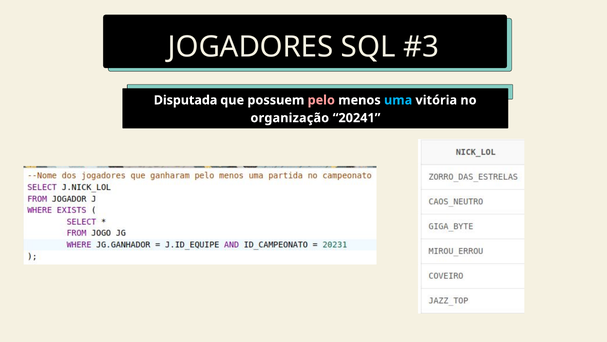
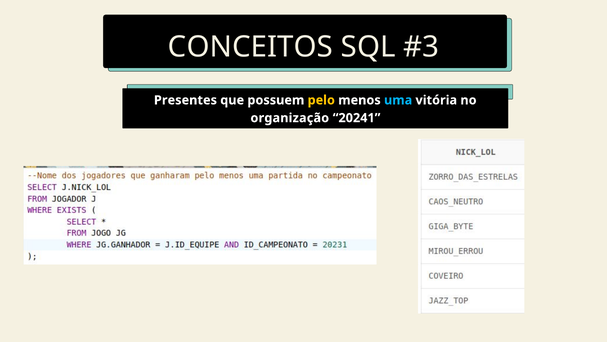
JOGADORES: JOGADORES -> CONCEITOS
Disputada: Disputada -> Presentes
pelo colour: pink -> yellow
